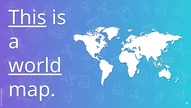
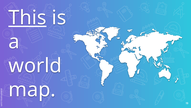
world underline: present -> none
